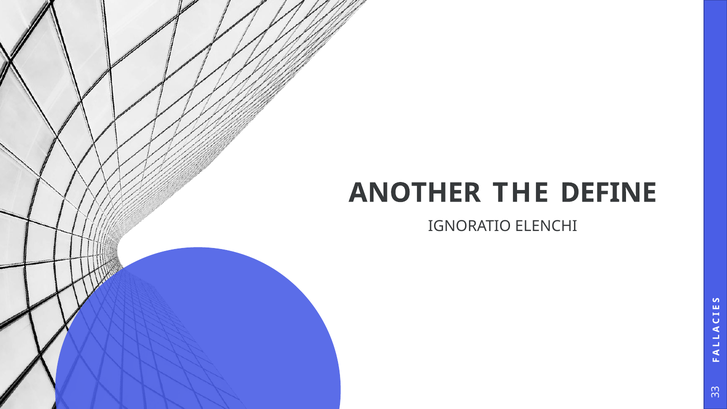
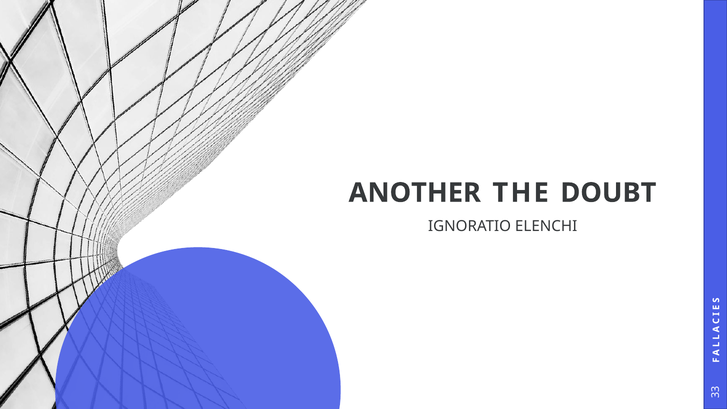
DEFINE: DEFINE -> DOUBT
